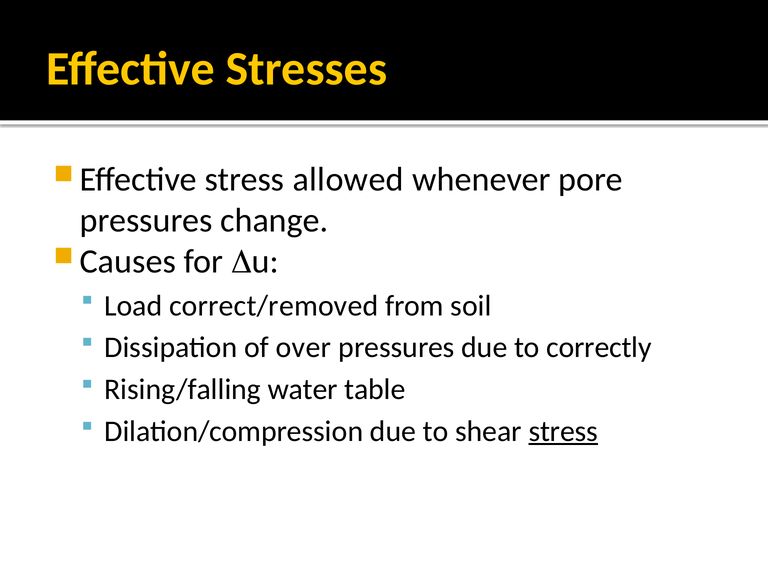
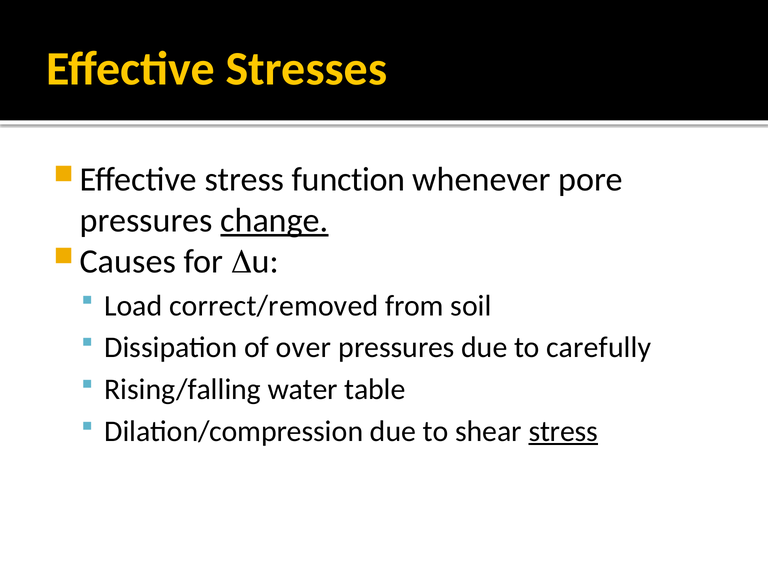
allowed: allowed -> function
change underline: none -> present
correctly: correctly -> carefully
